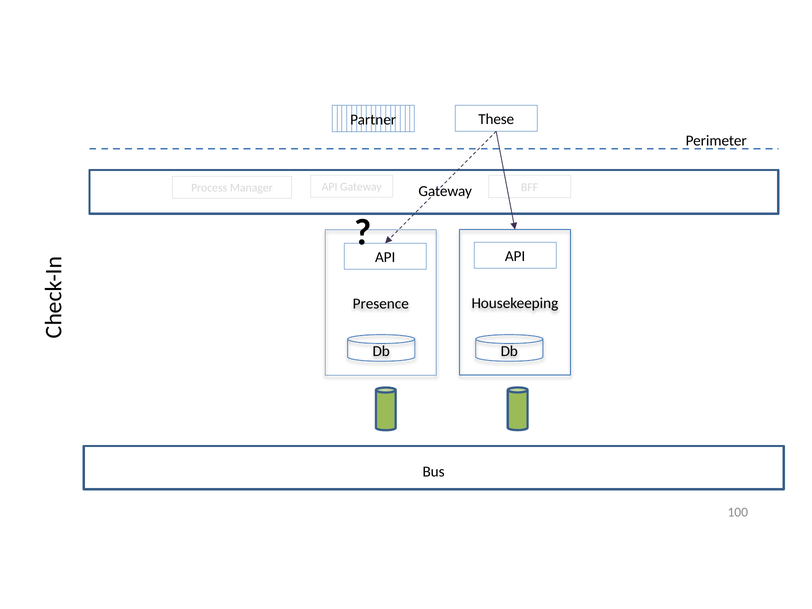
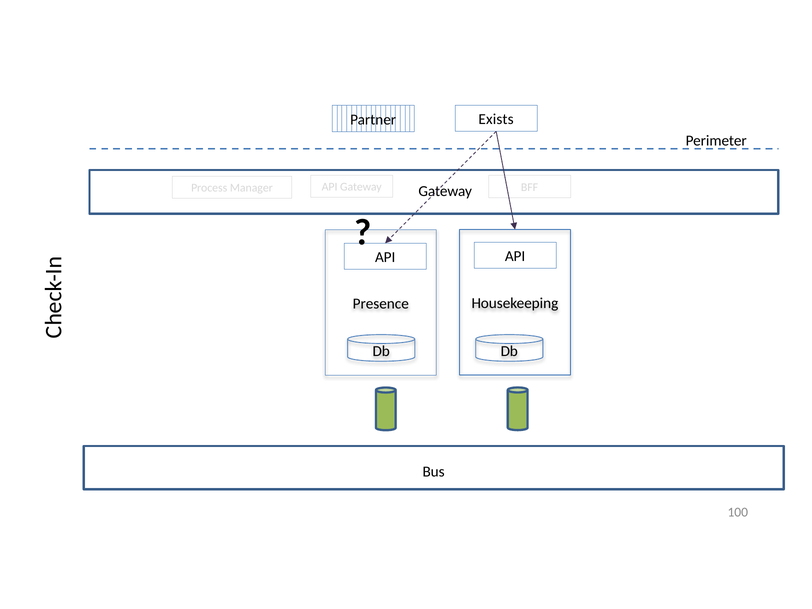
These: These -> Exists
